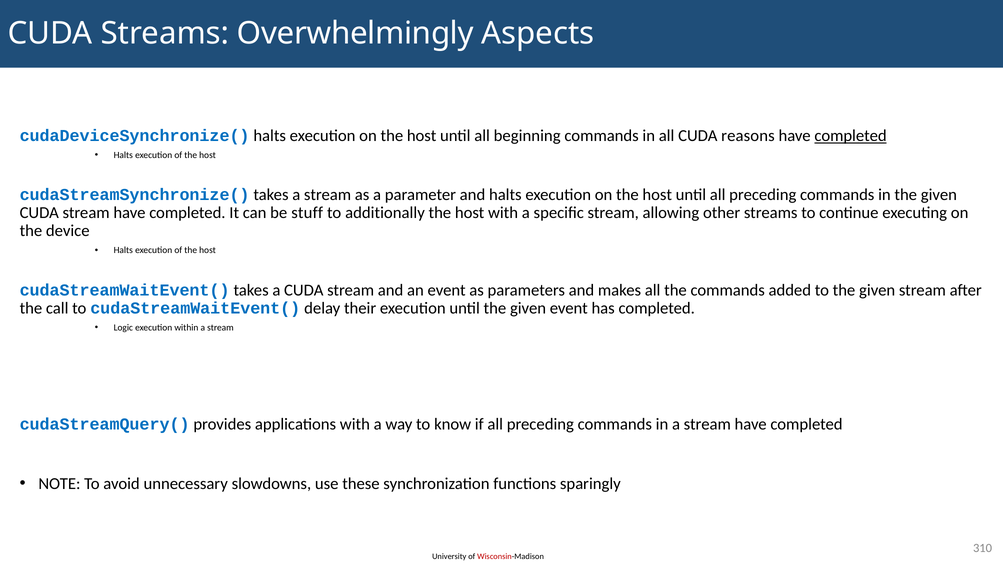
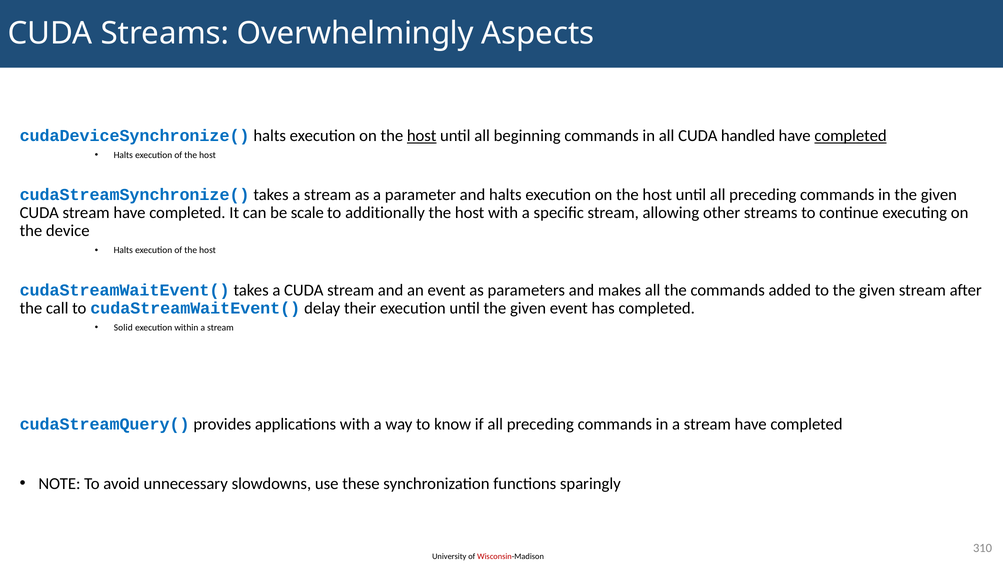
host at (422, 136) underline: none -> present
reasons: reasons -> handled
stuff: stuff -> scale
Logic: Logic -> Solid
